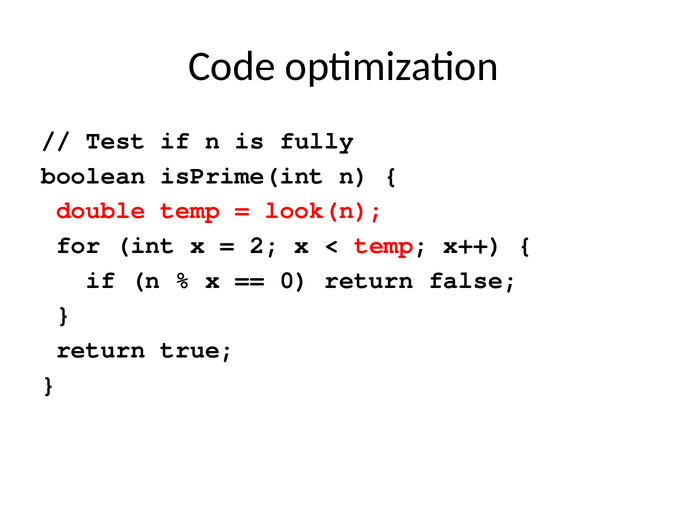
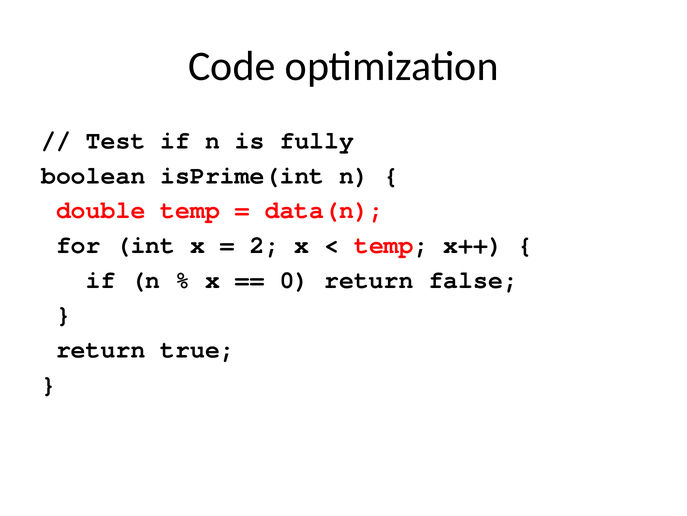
look(n: look(n -> data(n
